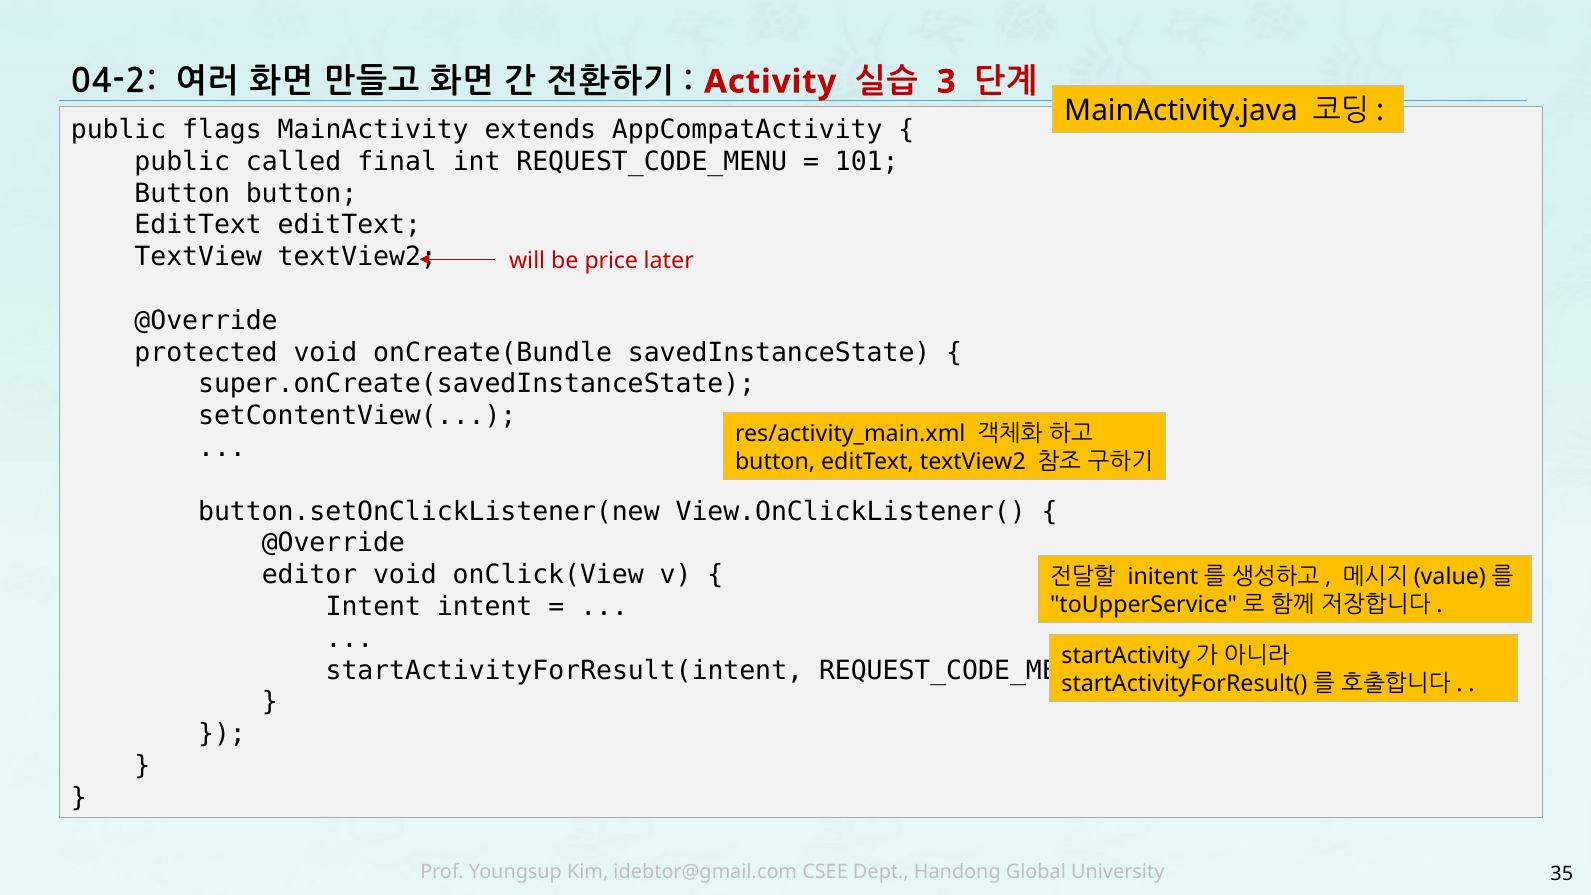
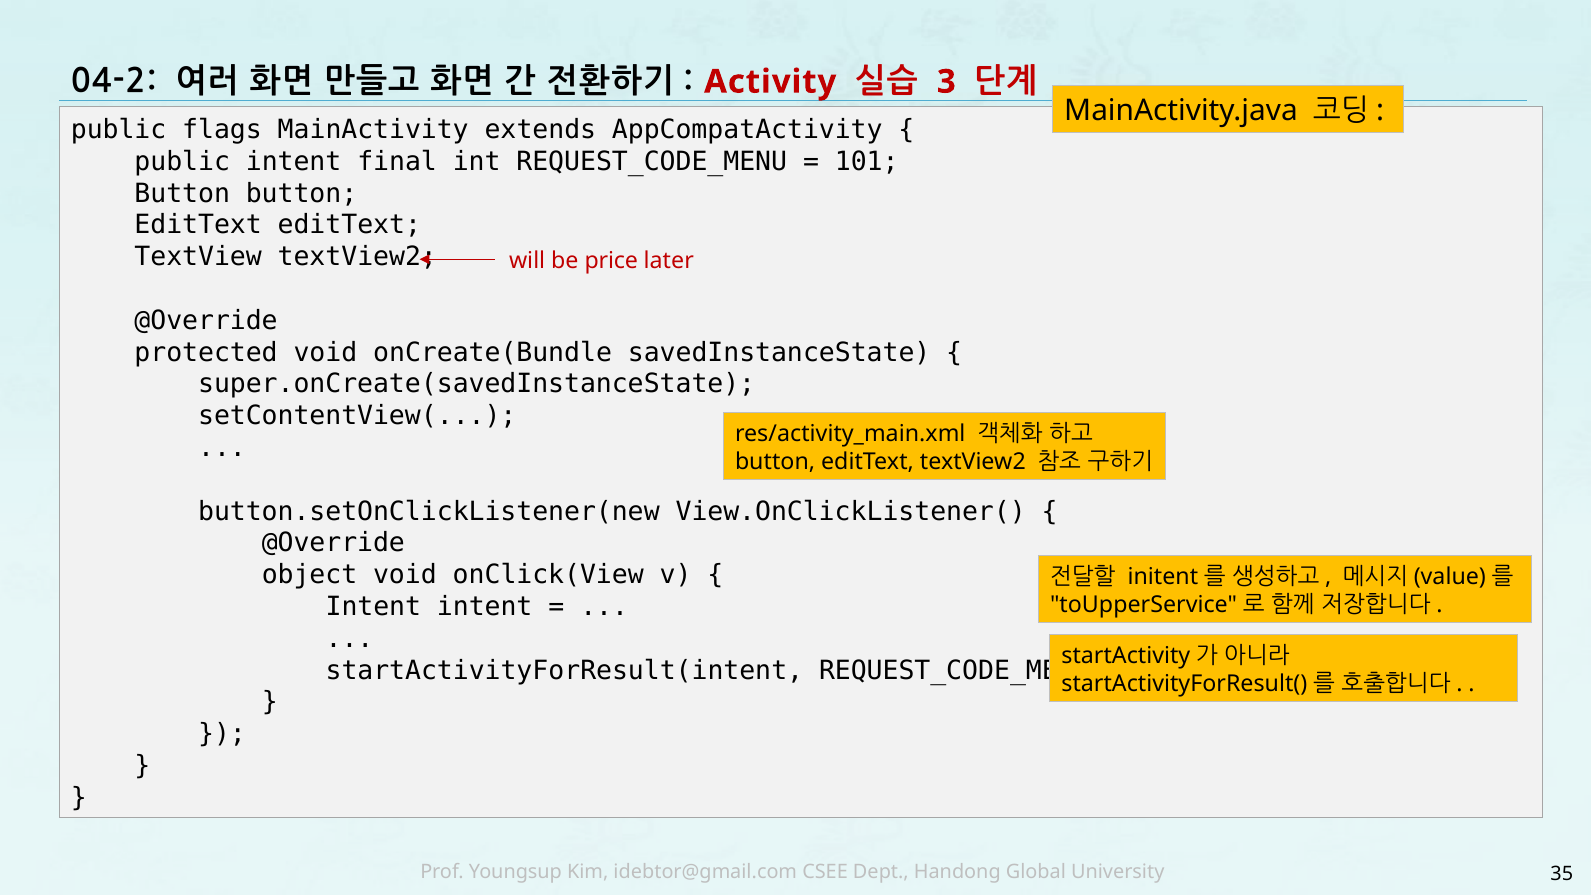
public called: called -> intent
editor: editor -> object
